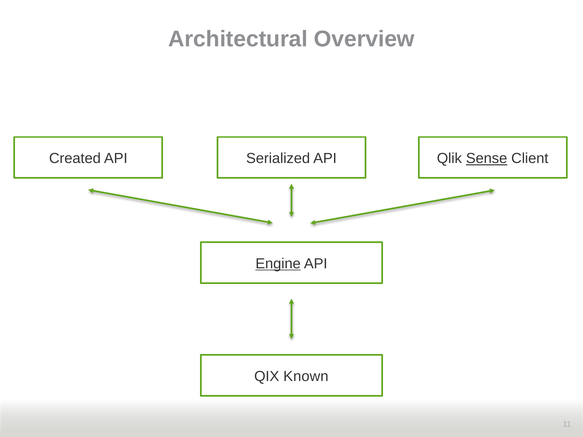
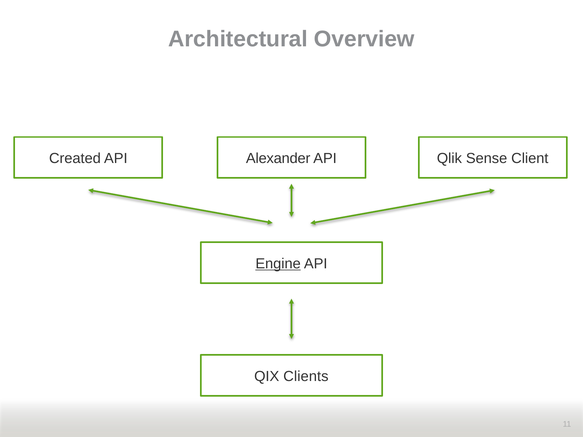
Serialized: Serialized -> Alexander
Sense underline: present -> none
Known: Known -> Clients
